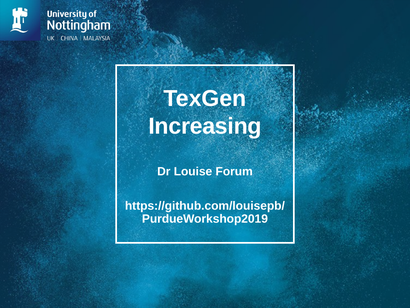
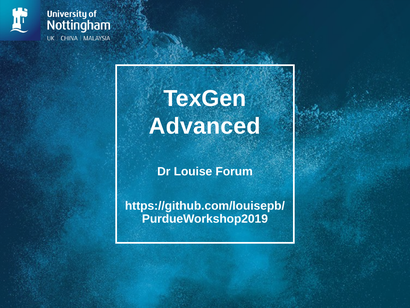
Increasing: Increasing -> Advanced
